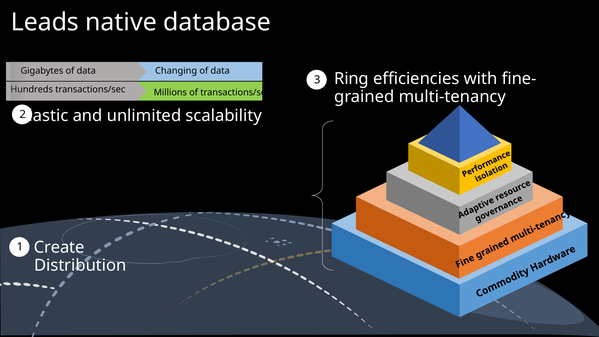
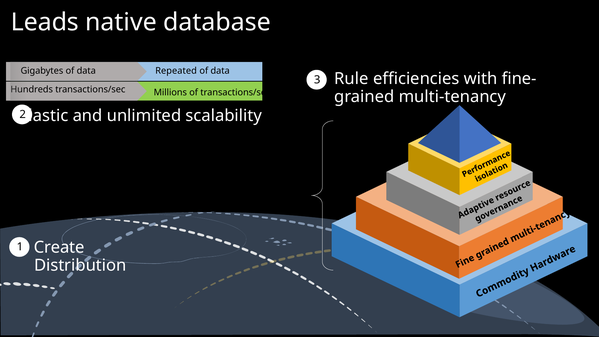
Changing: Changing -> Repeated
Ring: Ring -> Rule
